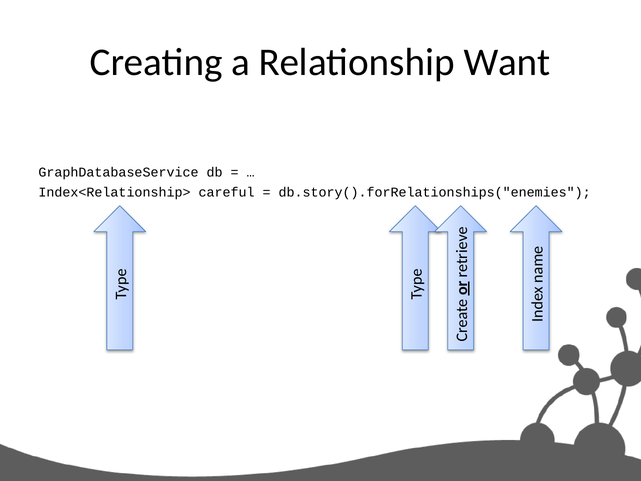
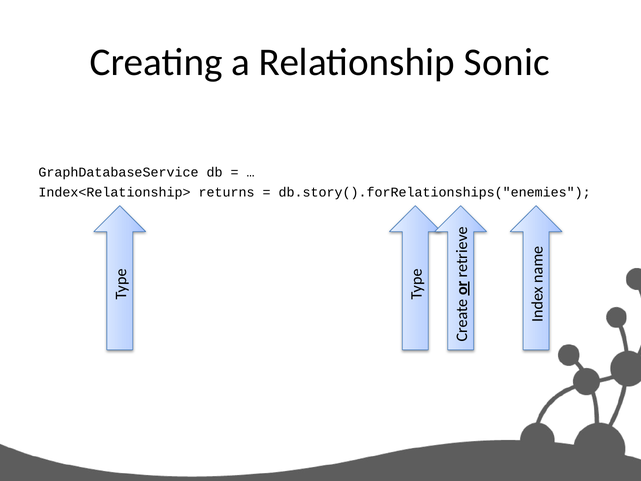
Want: Want -> Sonic
careful: careful -> returns
